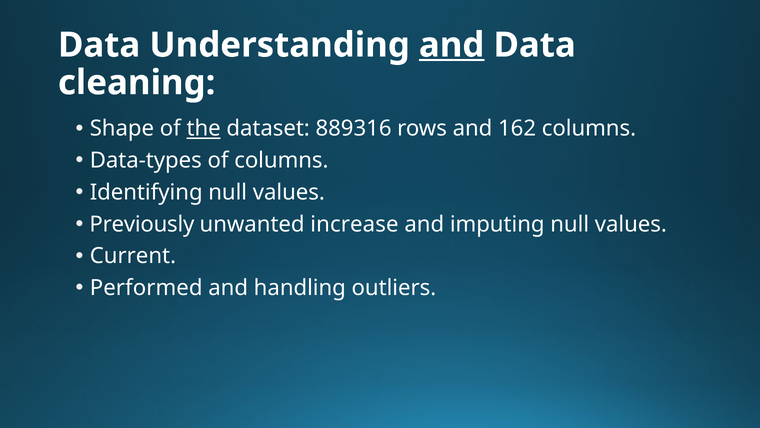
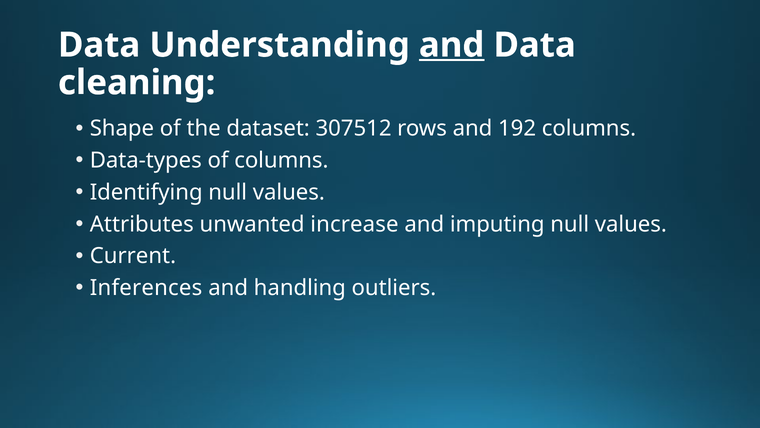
the underline: present -> none
889316: 889316 -> 307512
162: 162 -> 192
Previously: Previously -> Attributes
Performed: Performed -> Inferences
